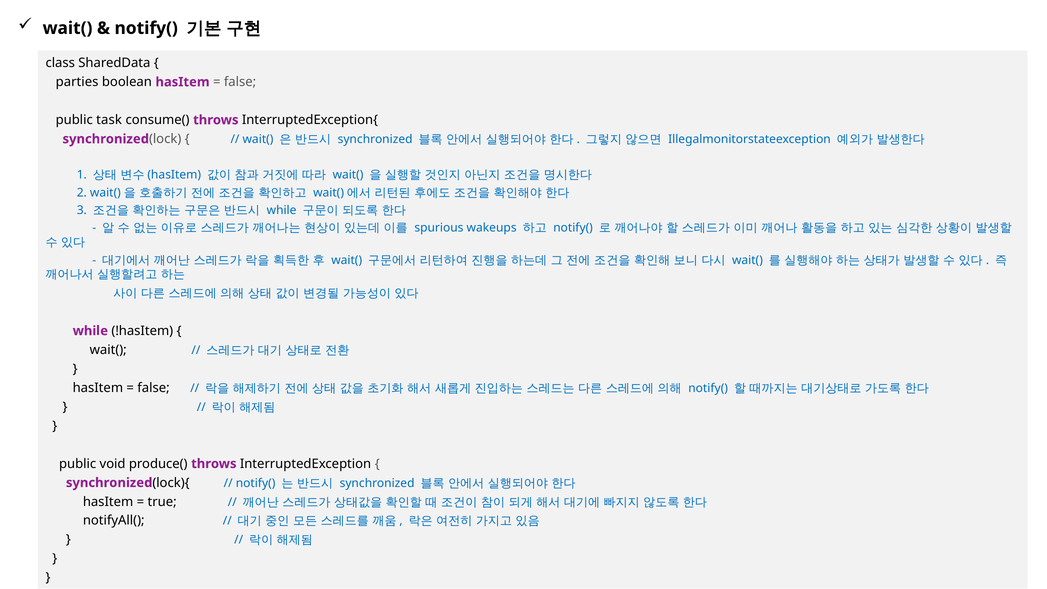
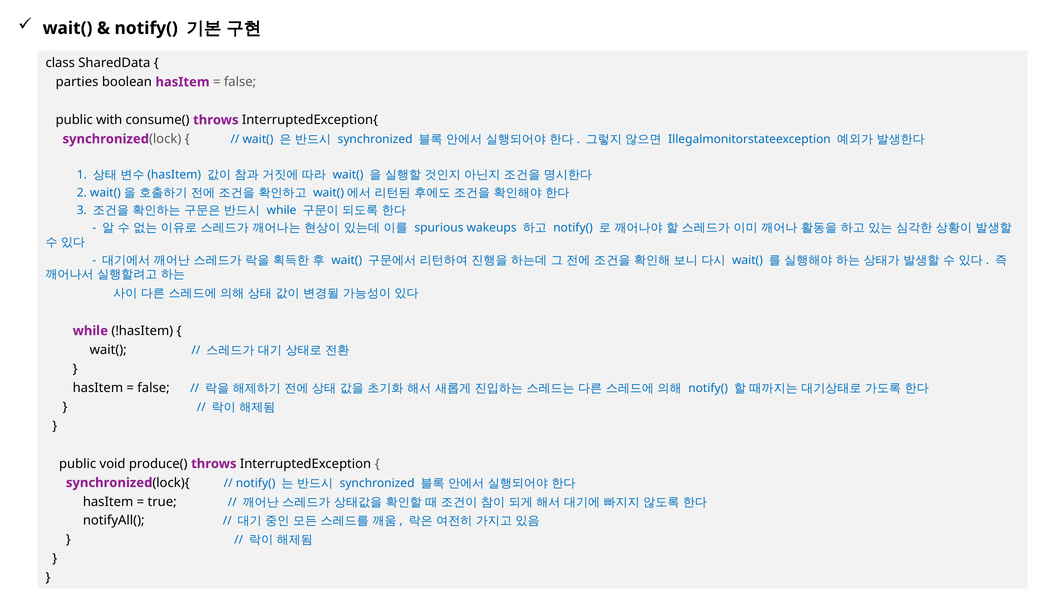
task: task -> with
